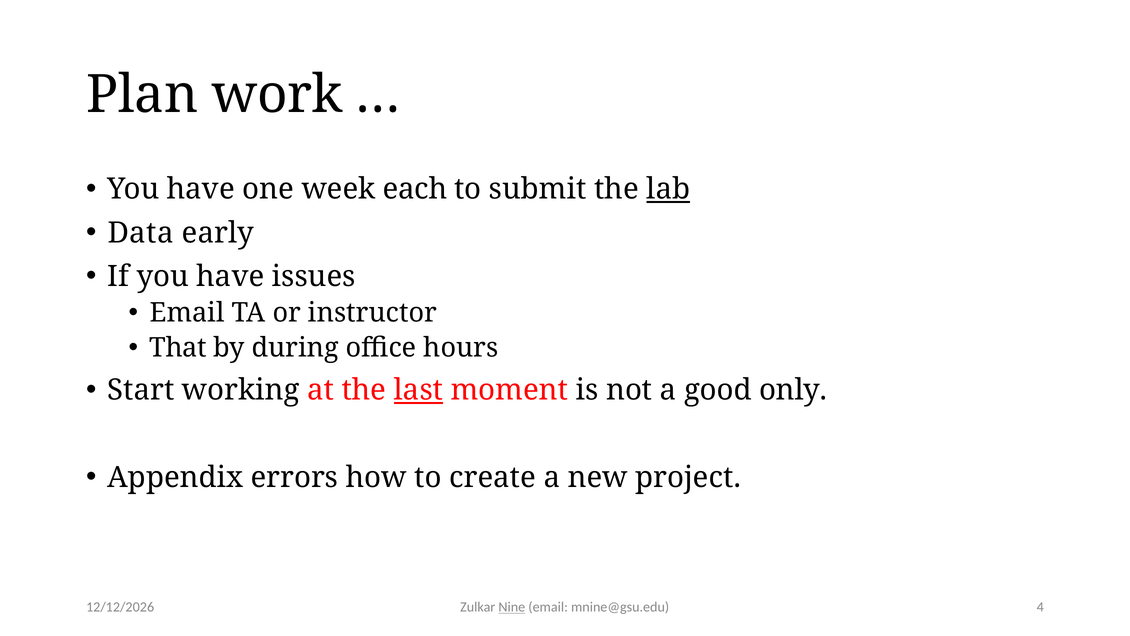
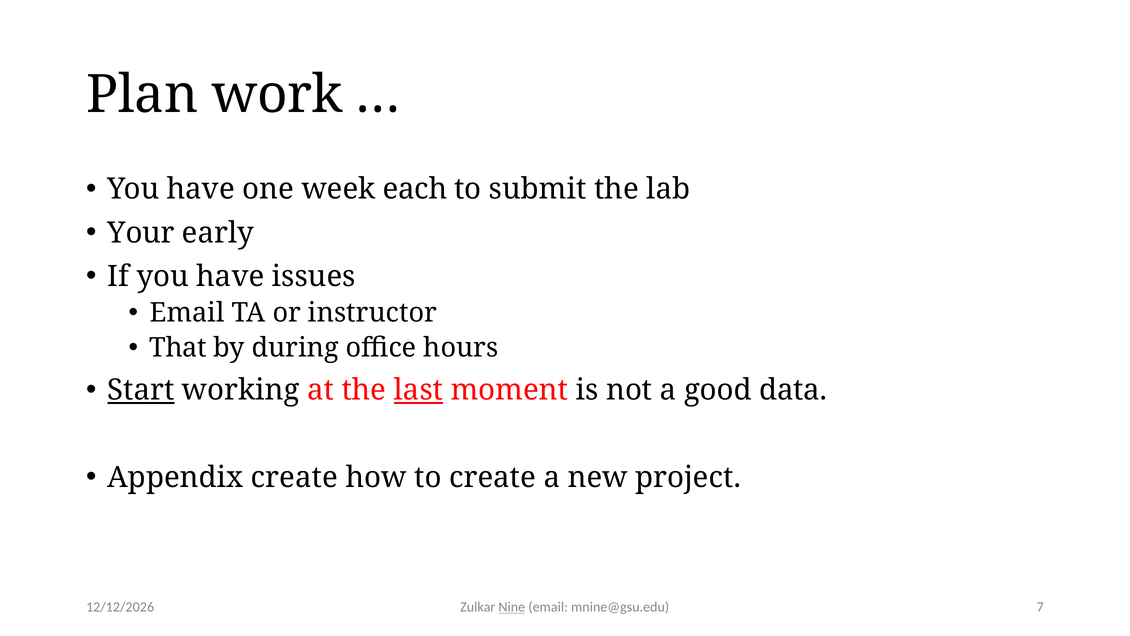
lab underline: present -> none
Data: Data -> Your
Start underline: none -> present
only: only -> data
Appendix errors: errors -> create
4: 4 -> 7
